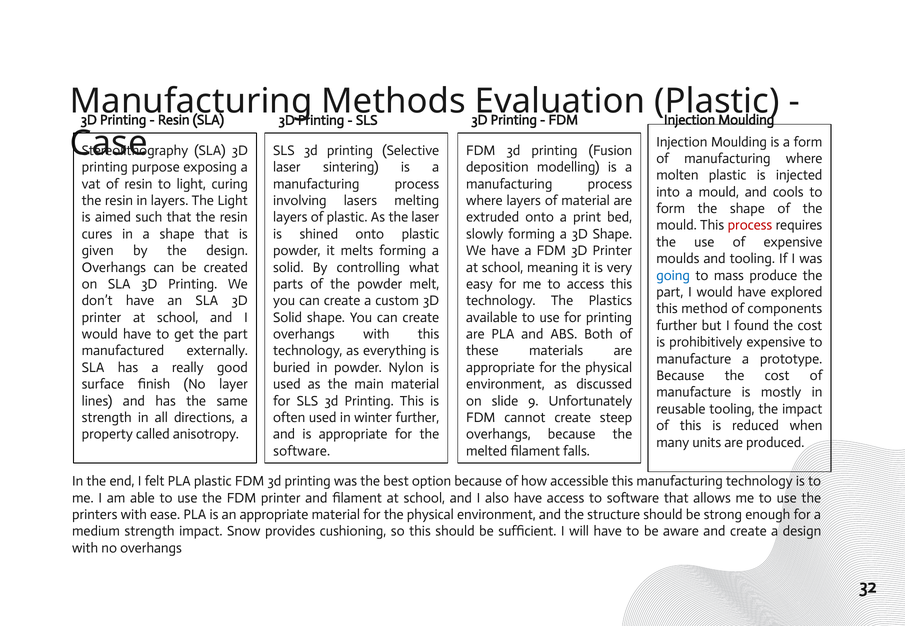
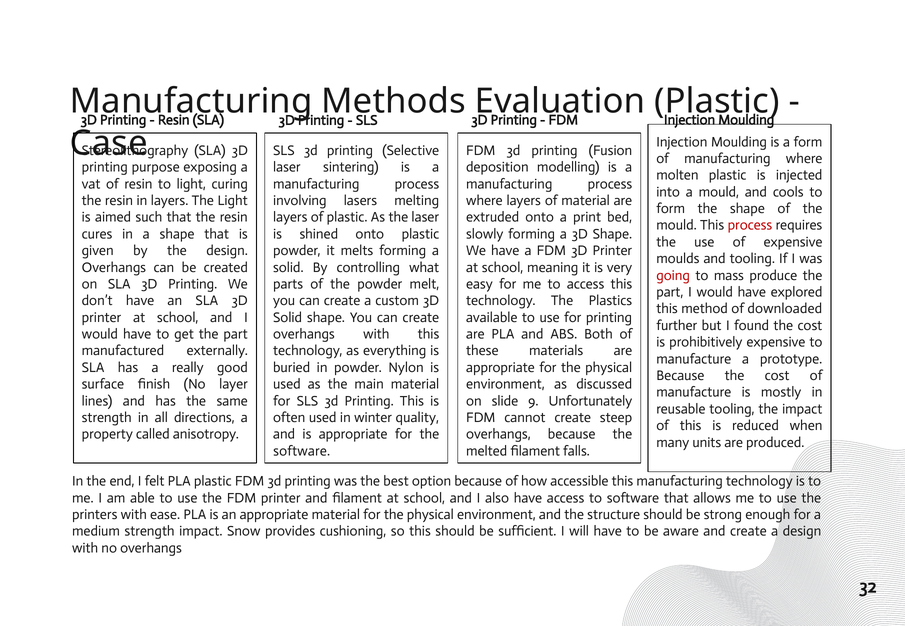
going colour: blue -> red
components: components -> downloaded
winter further: further -> quality
